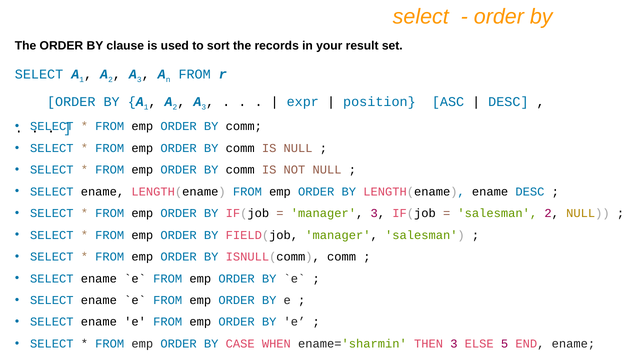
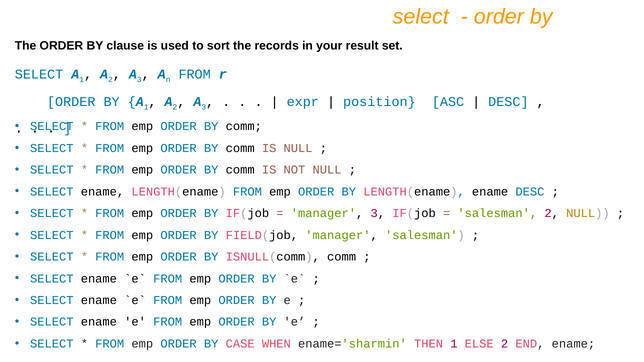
THEN 3: 3 -> 1
ELSE 5: 5 -> 2
